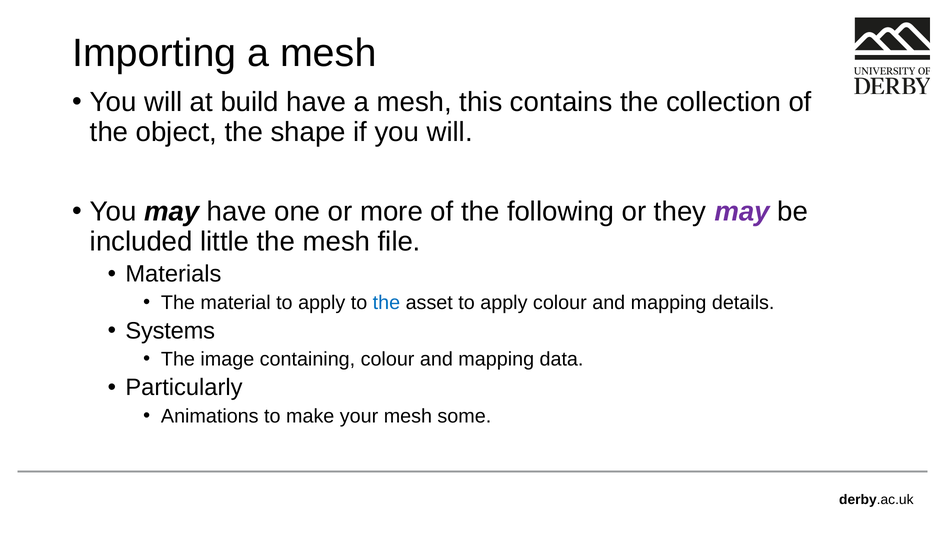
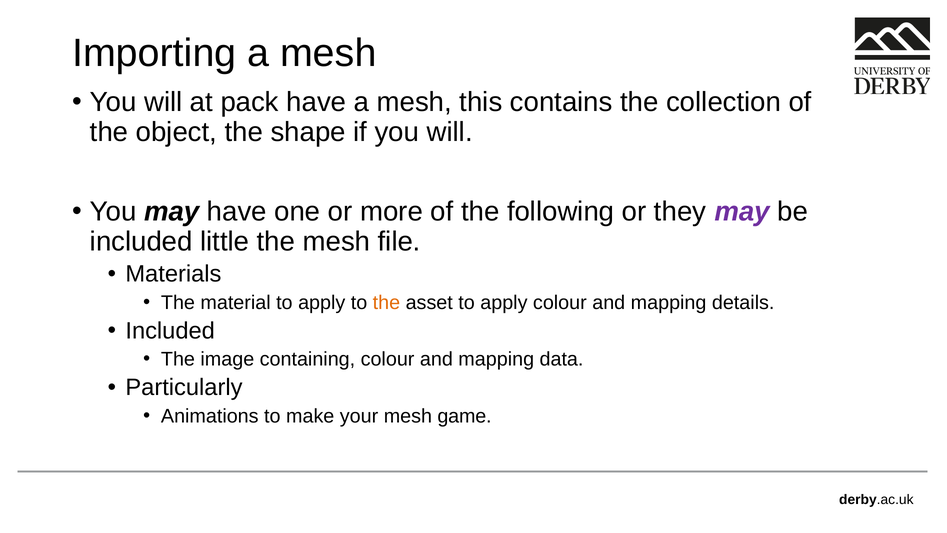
build: build -> pack
the at (386, 302) colour: blue -> orange
Systems at (170, 331): Systems -> Included
some: some -> game
